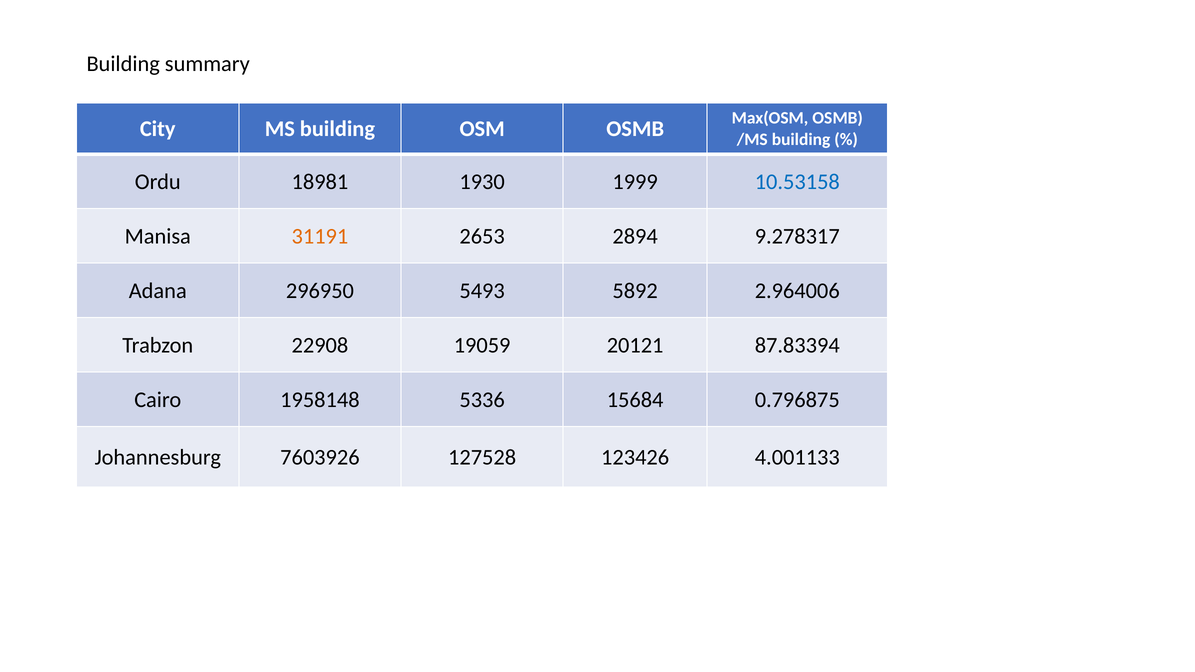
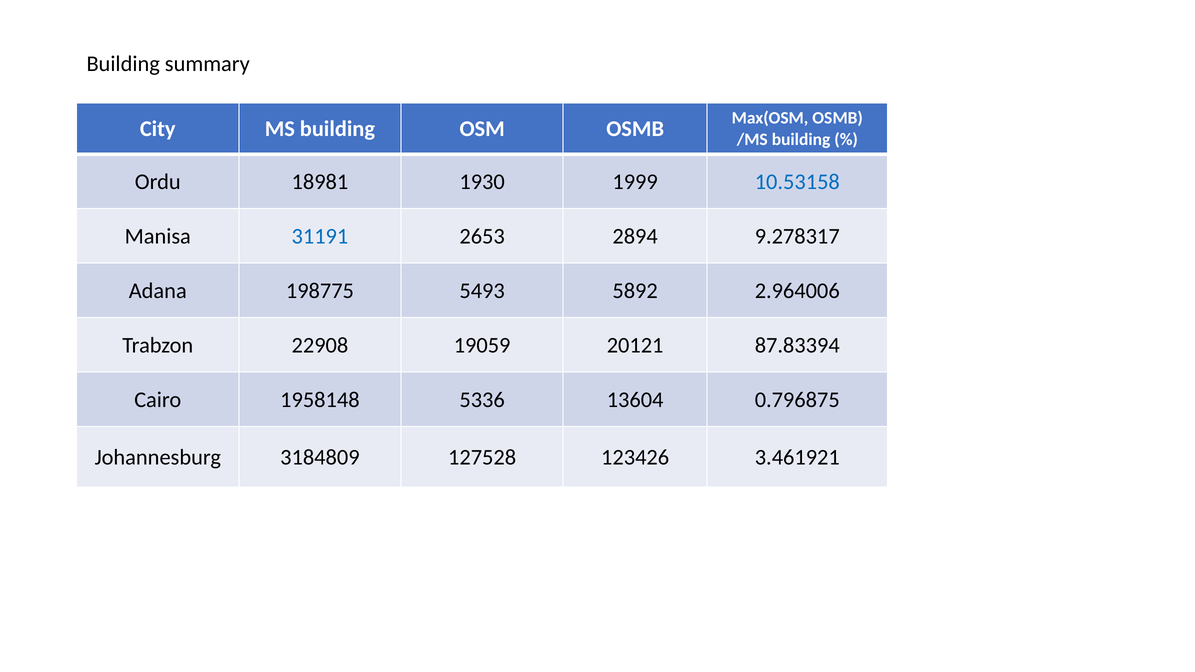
31191 colour: orange -> blue
296950: 296950 -> 198775
15684: 15684 -> 13604
7603926: 7603926 -> 3184809
4.001133: 4.001133 -> 3.461921
